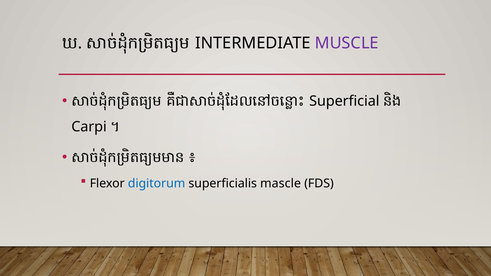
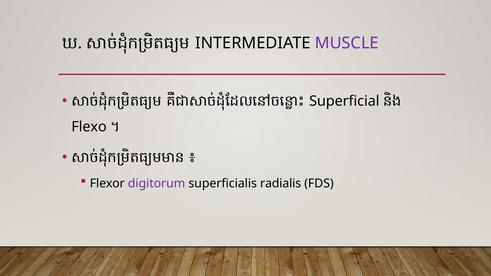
Carpi: Carpi -> Flexo
digitorum colour: blue -> purple
mascle: mascle -> radialis
